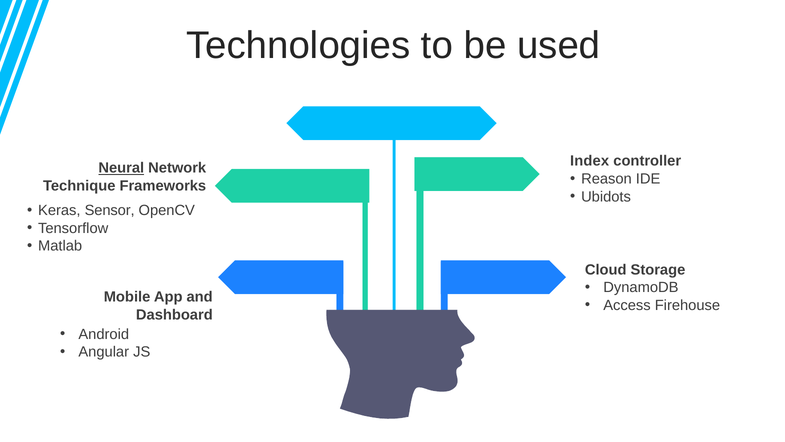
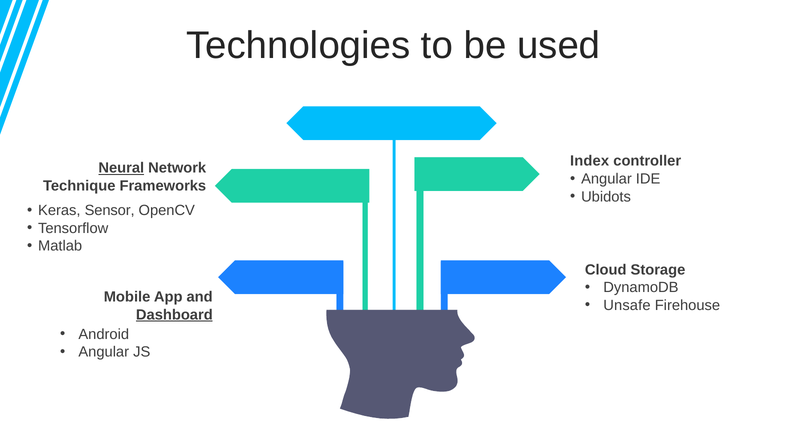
Reason at (606, 179): Reason -> Angular
Access: Access -> Unsafe
Dashboard underline: none -> present
